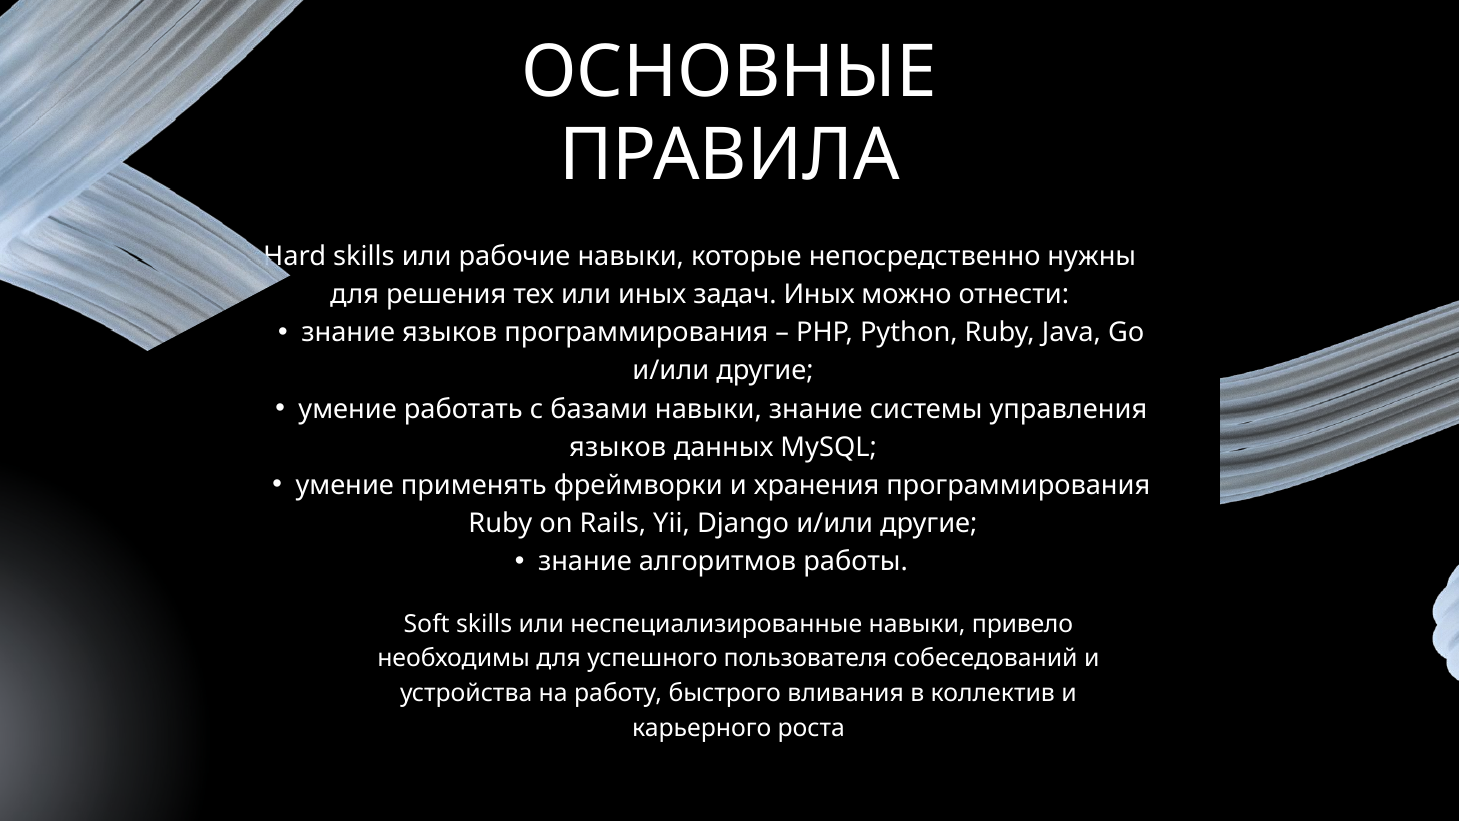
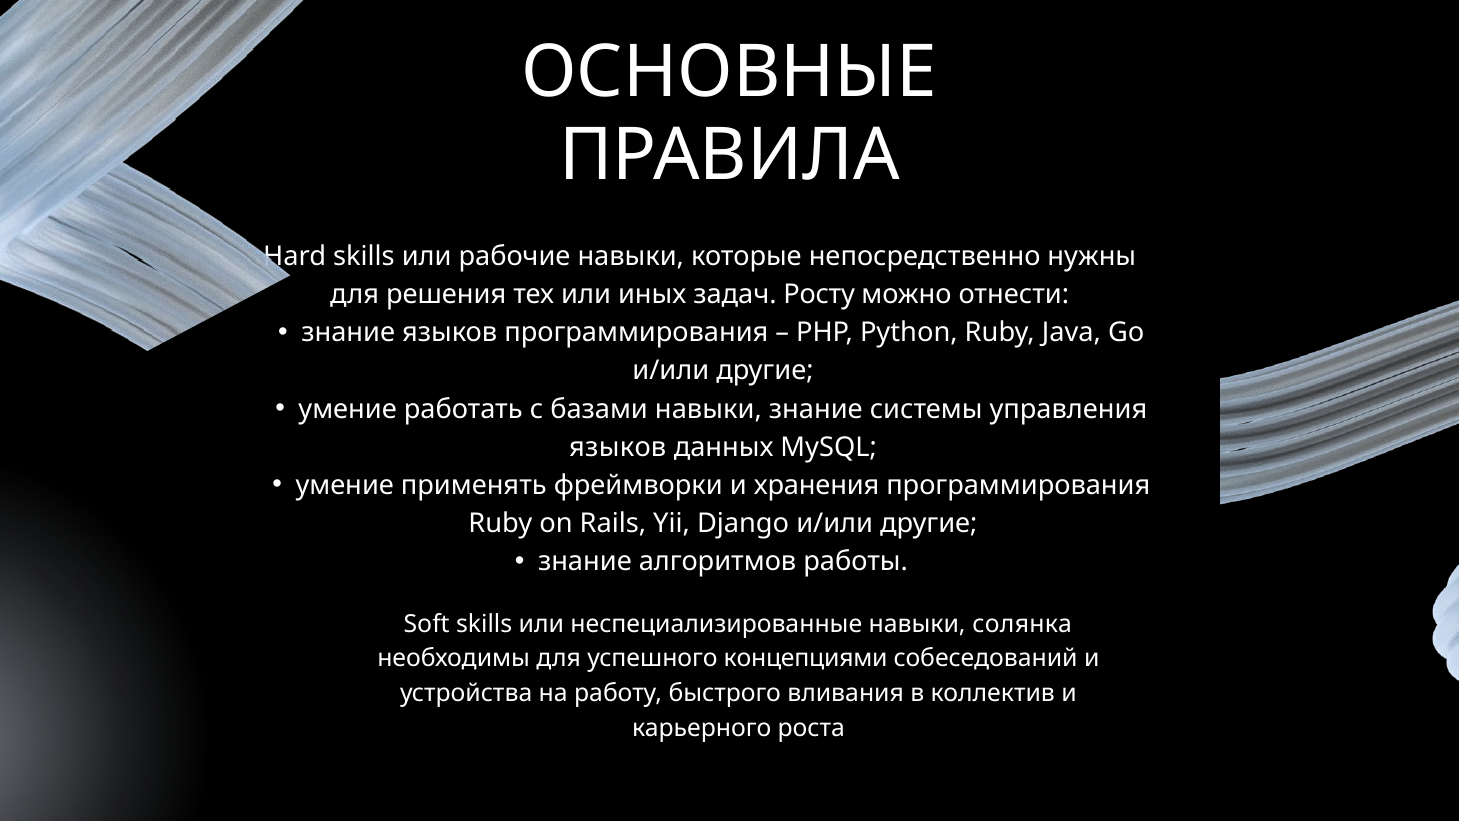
задач Иных: Иных -> Росту
привело: привело -> солянка
пользователя: пользователя -> концепциями
